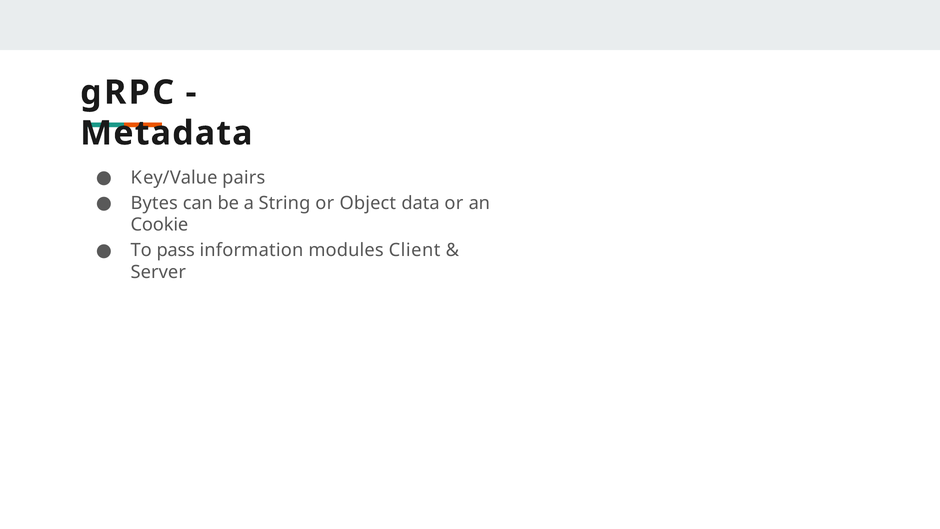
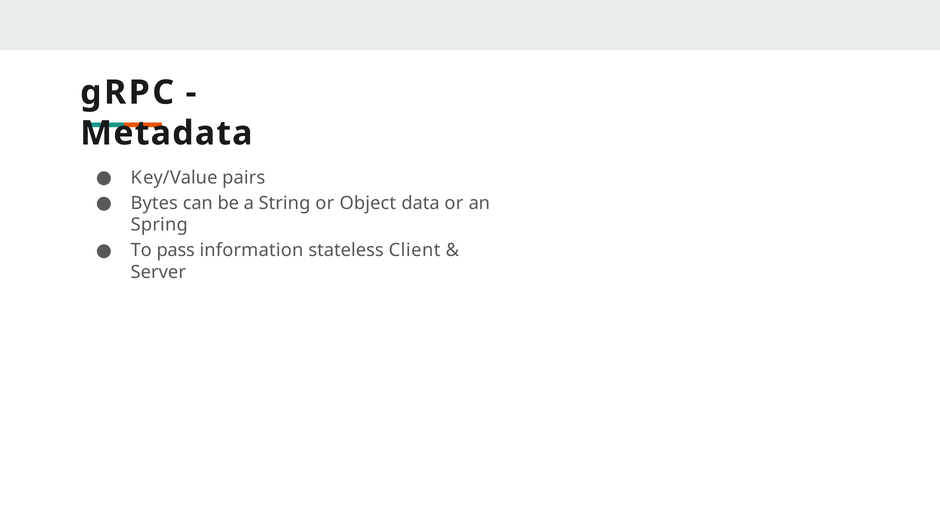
Cookie: Cookie -> Spring
modules: modules -> stateless
